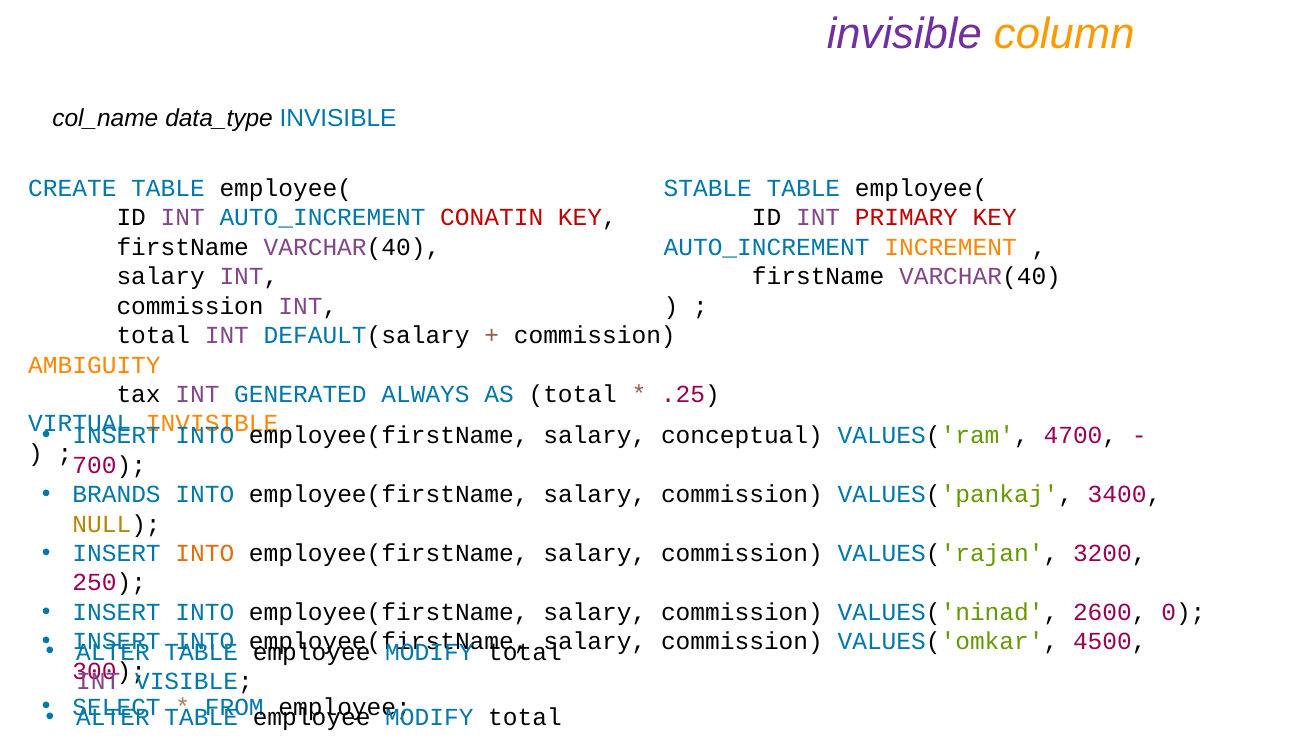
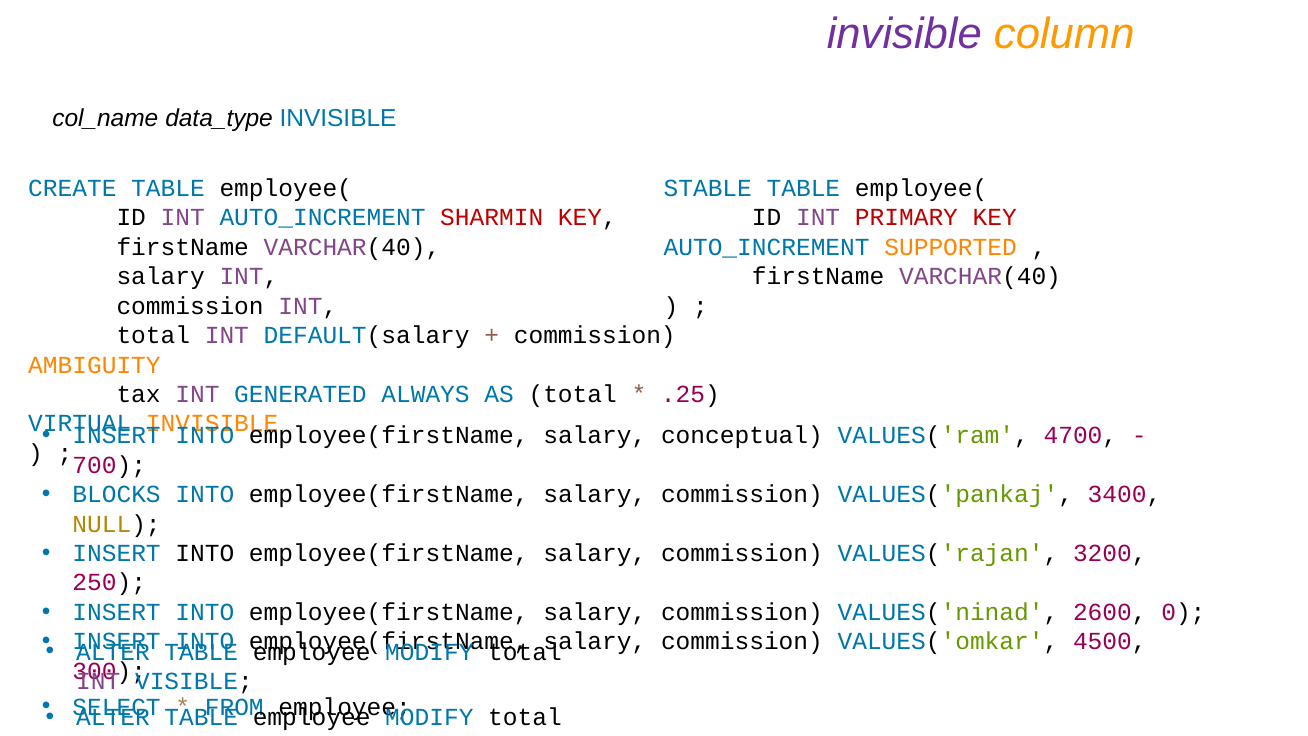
CONATIN: CONATIN -> SHARMIN
INCREMENT: INCREMENT -> SUPPORTED
BRANDS: BRANDS -> BLOCKS
INTO at (205, 553) colour: orange -> black
